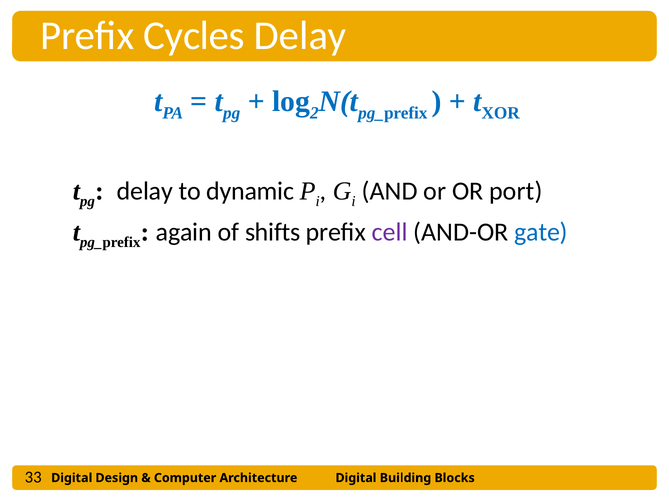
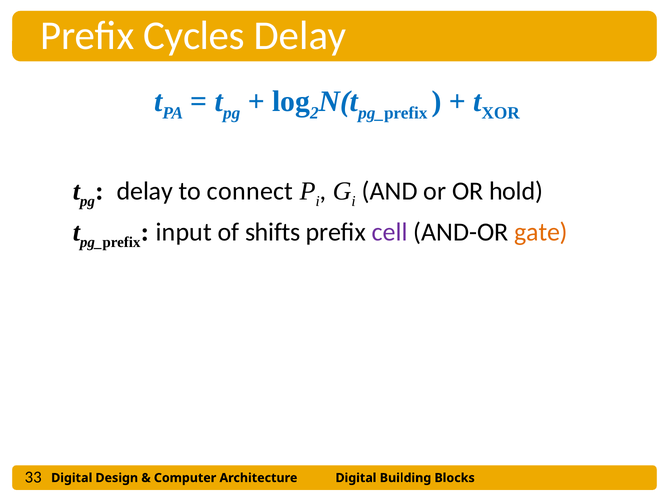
dynamic: dynamic -> connect
port: port -> hold
again: again -> input
gate colour: blue -> orange
